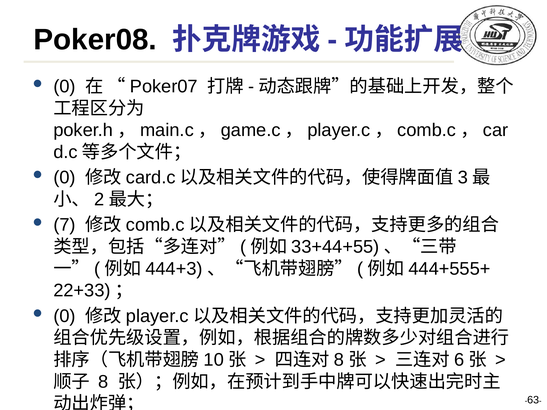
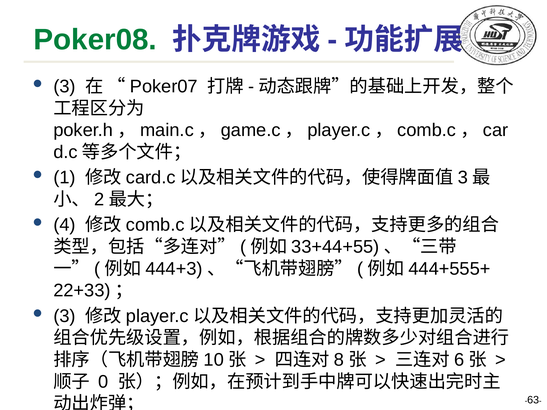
Poker08 colour: black -> green
0 at (64, 87): 0 -> 3
0 at (64, 178): 0 -> 1
7: 7 -> 4
0 at (64, 316): 0 -> 3
8: 8 -> 0
